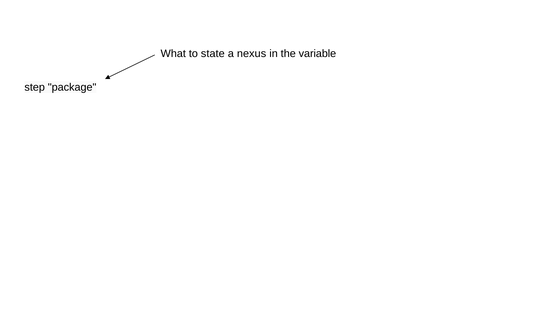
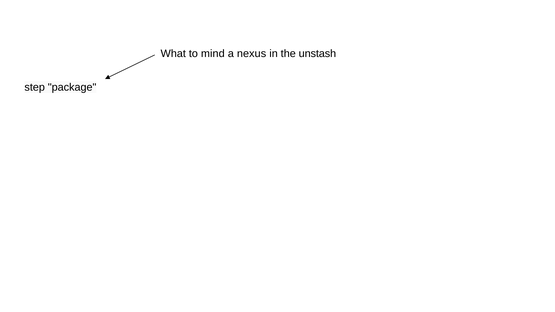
state: state -> mind
variable: variable -> unstash
